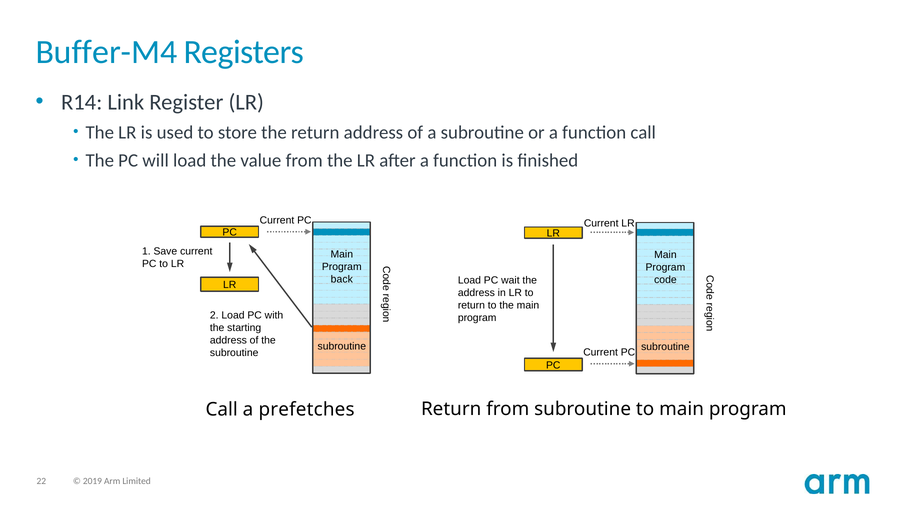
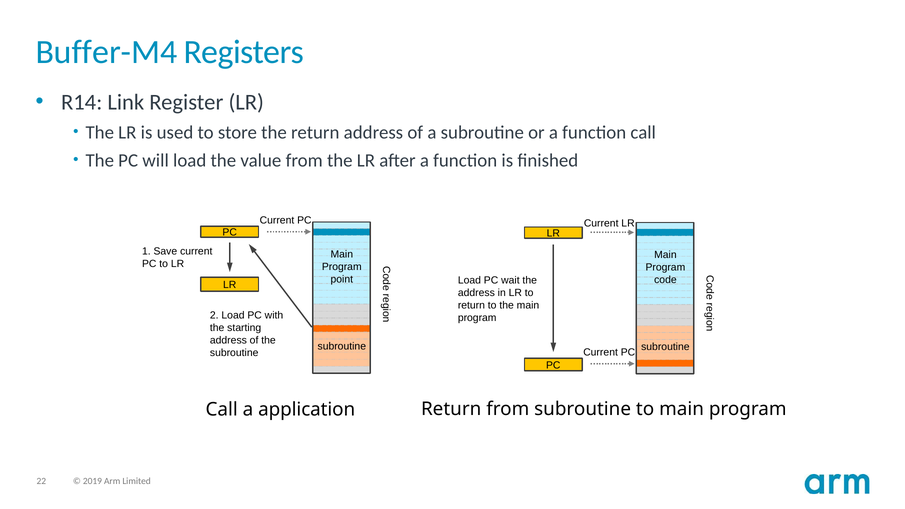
back: back -> point
prefetches: prefetches -> application
